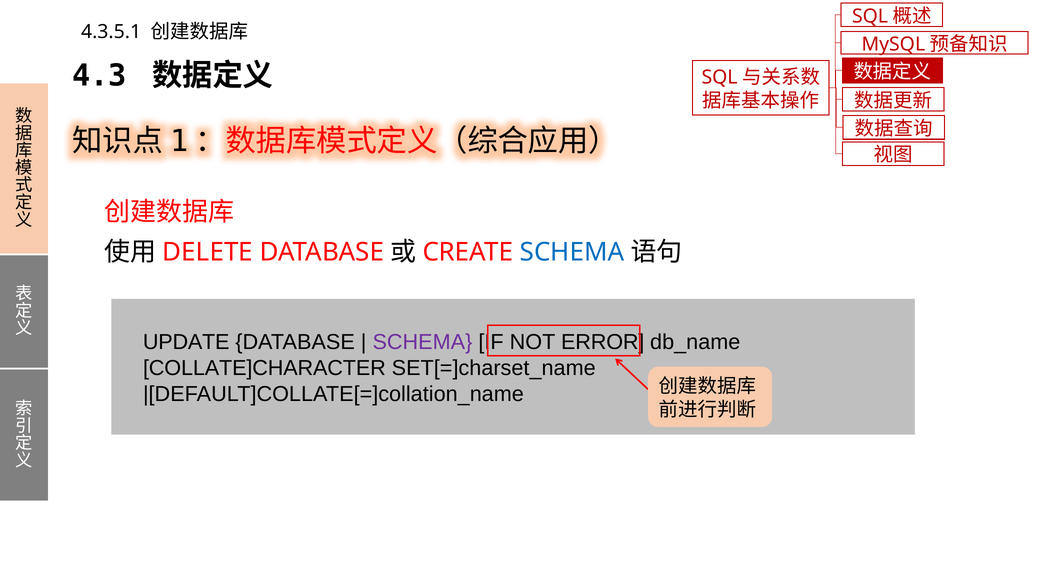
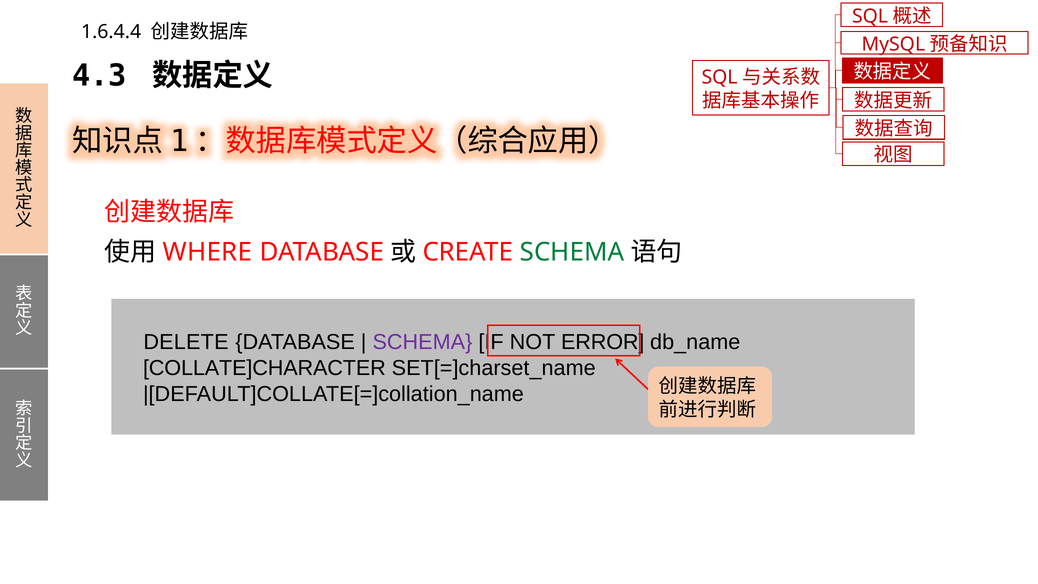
4.3.5.1: 4.3.5.1 -> 1.6.4.4
DELETE: DELETE -> WHERE
SCHEMA at (572, 252) colour: blue -> green
UPDATE: UPDATE -> DELETE
